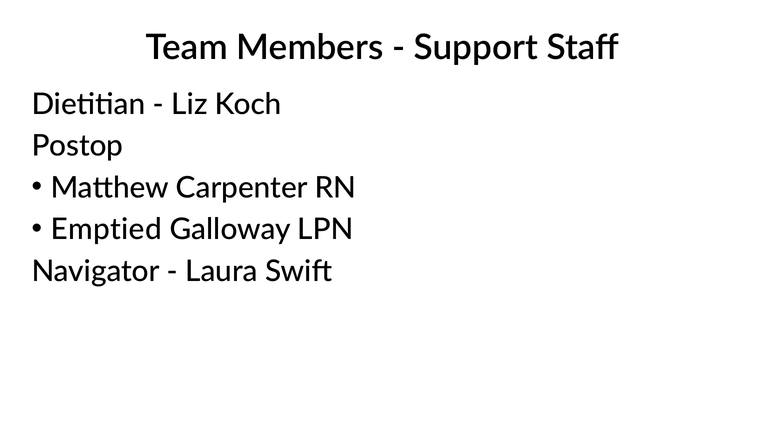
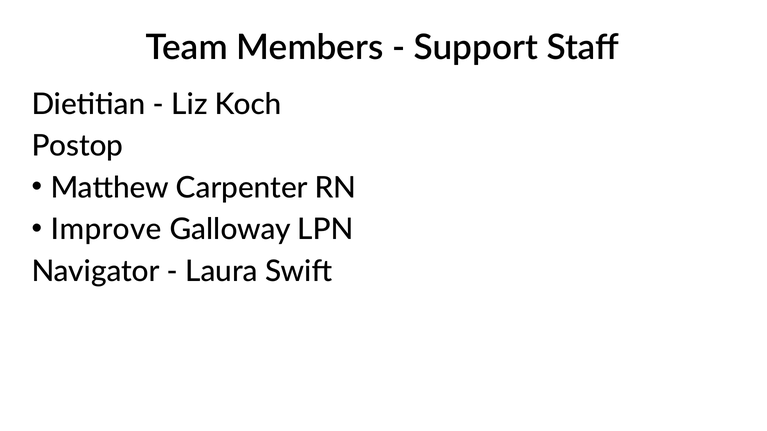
Emptied: Emptied -> Improve
